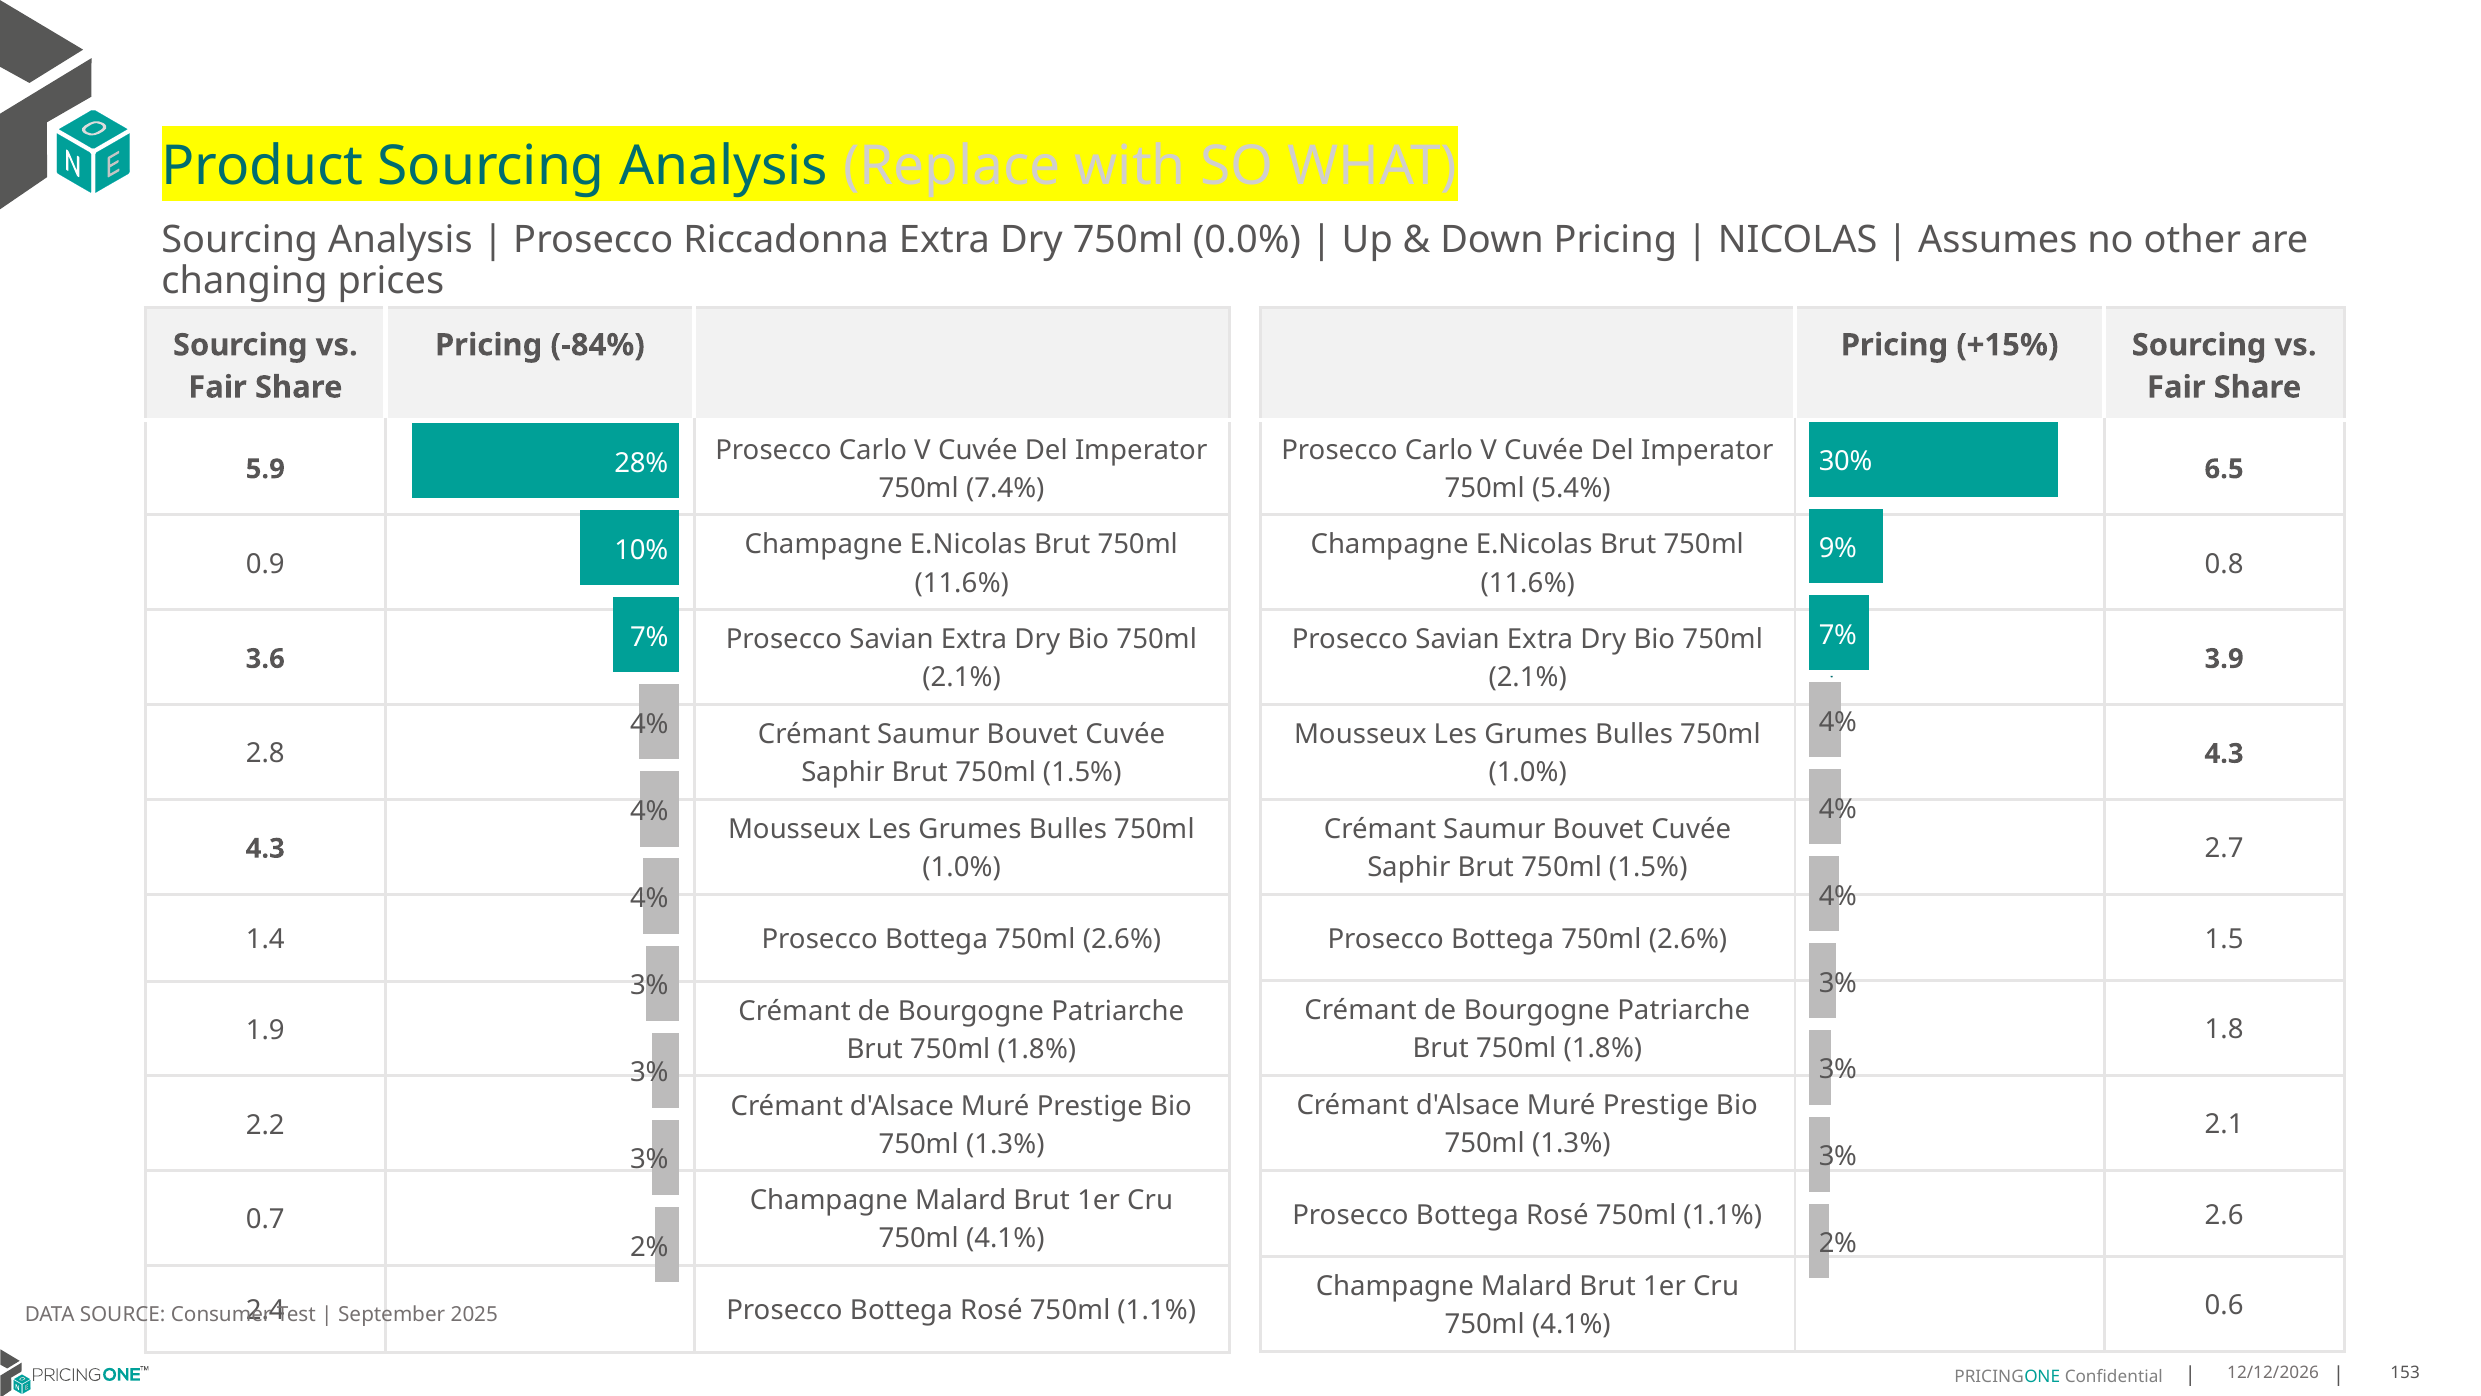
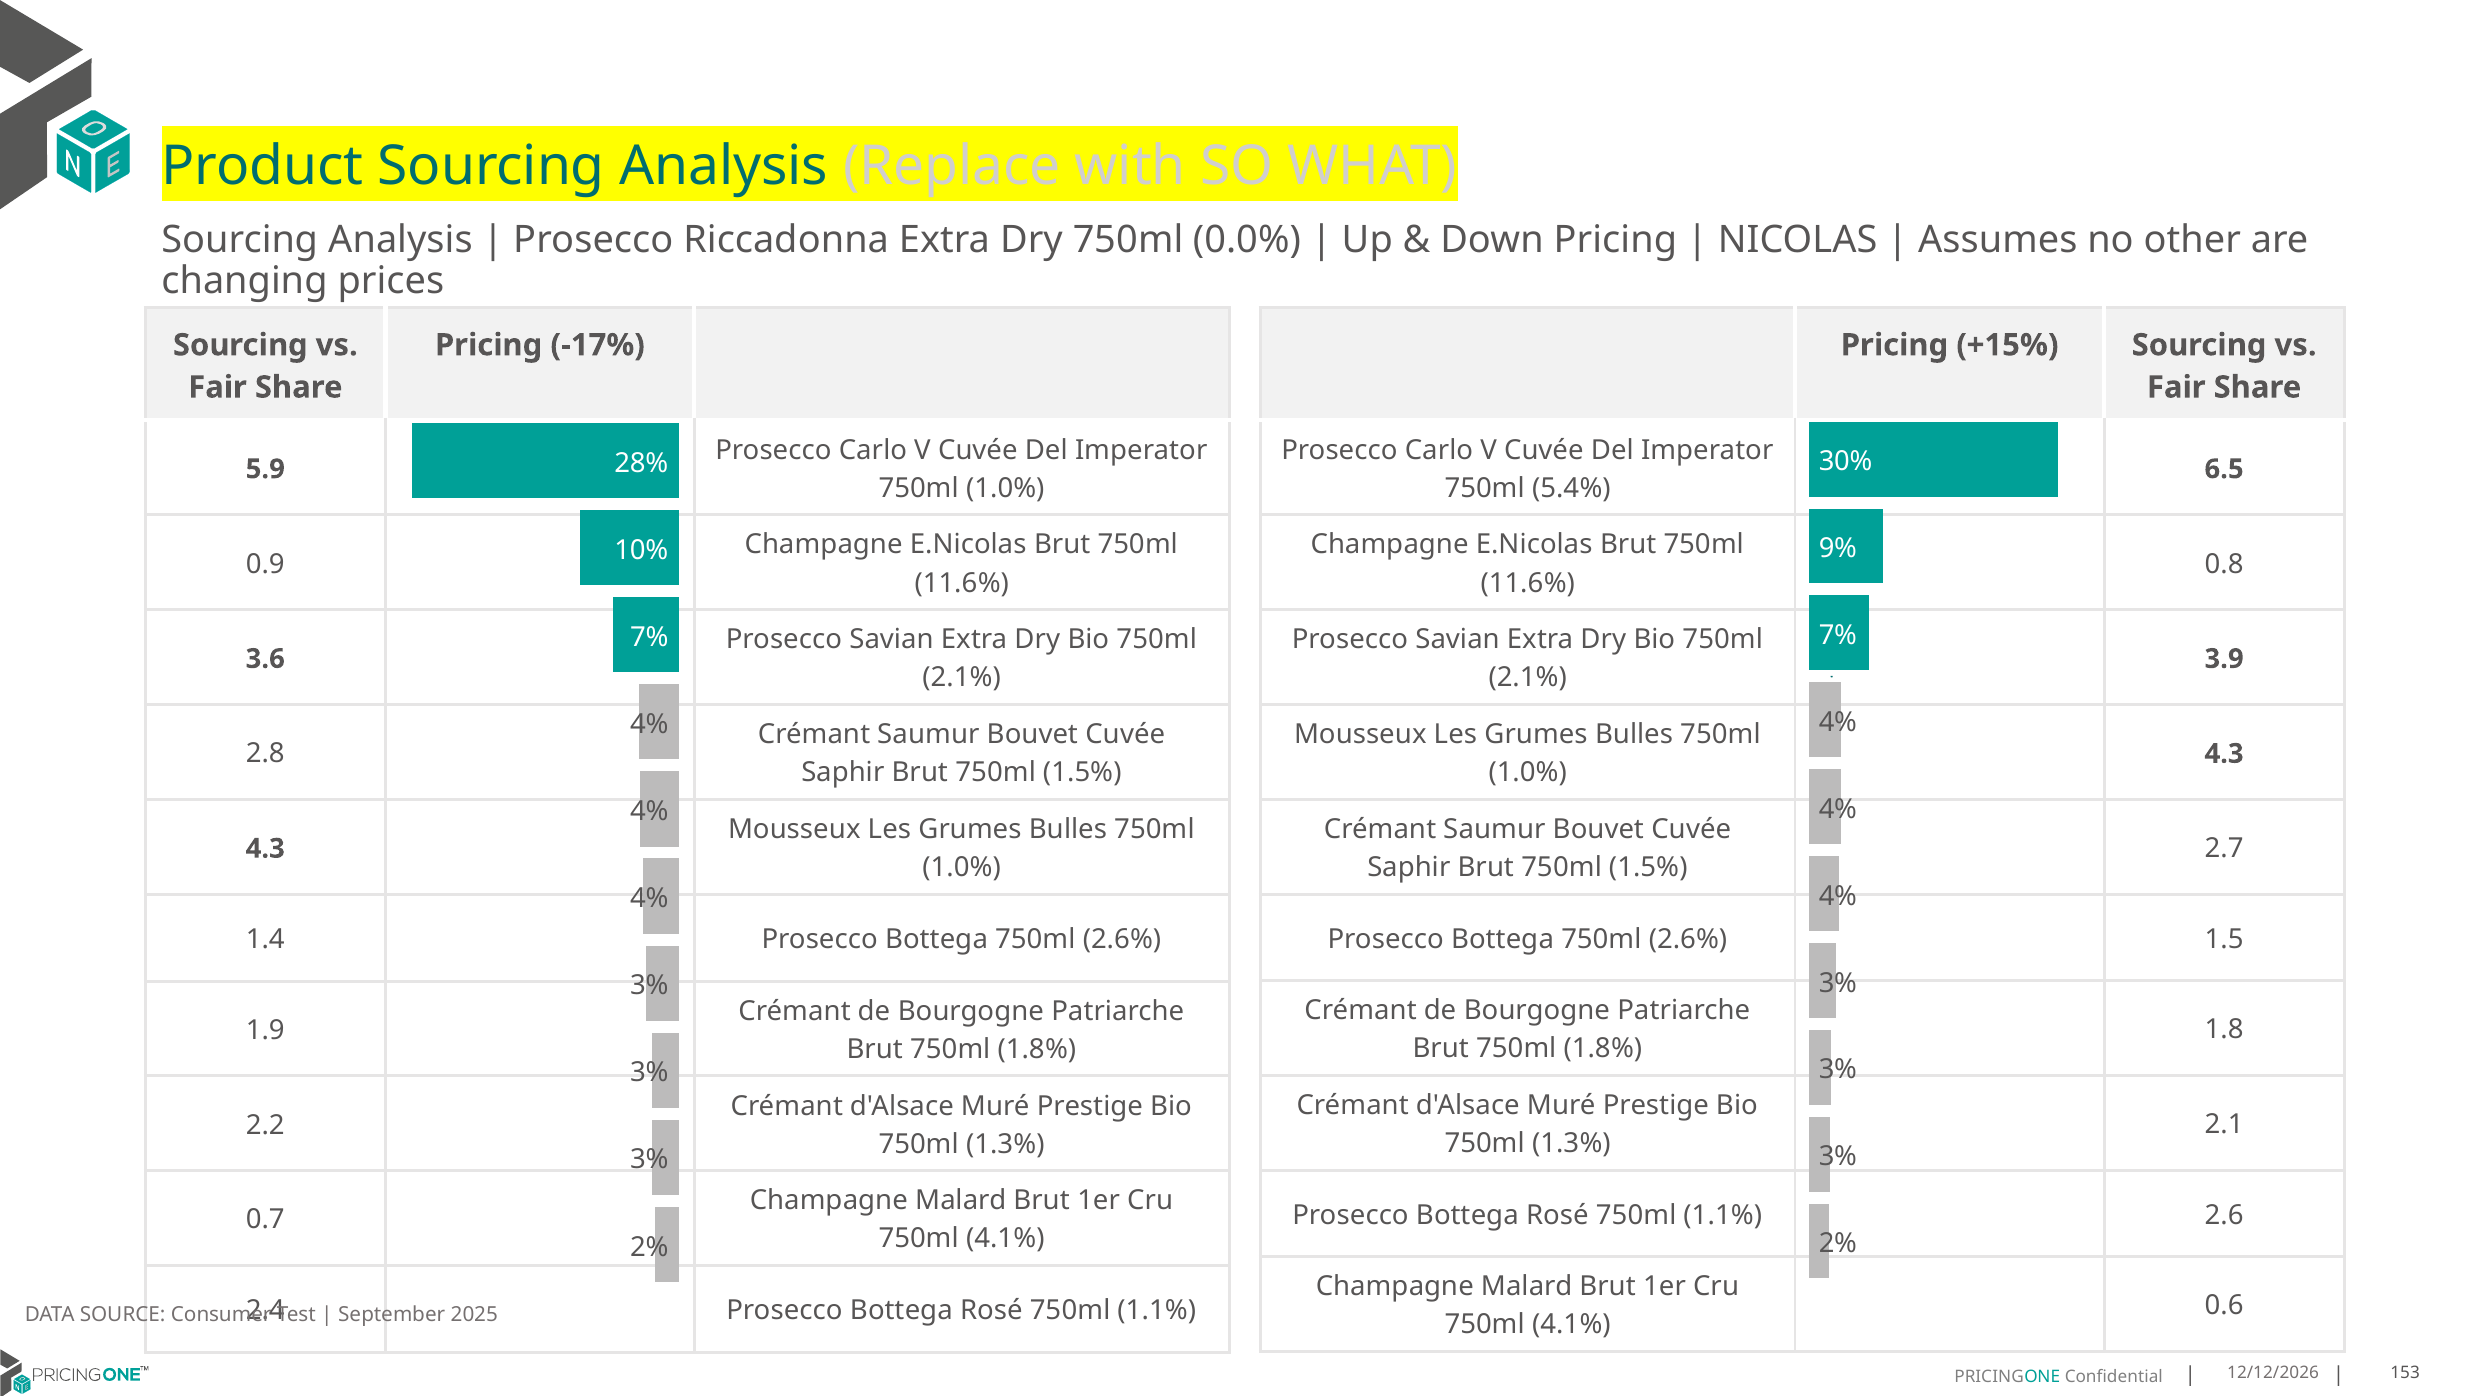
-84%: -84% -> -17%
7.4% at (1005, 488): 7.4% -> 1.0%
